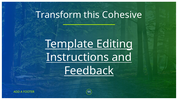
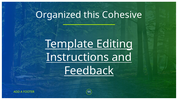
Transform: Transform -> Organized
